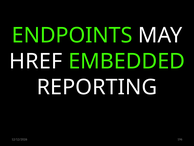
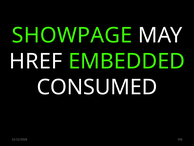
ENDPOINTS: ENDPOINTS -> SHOWPAGE
REPORTING: REPORTING -> CONSUMED
